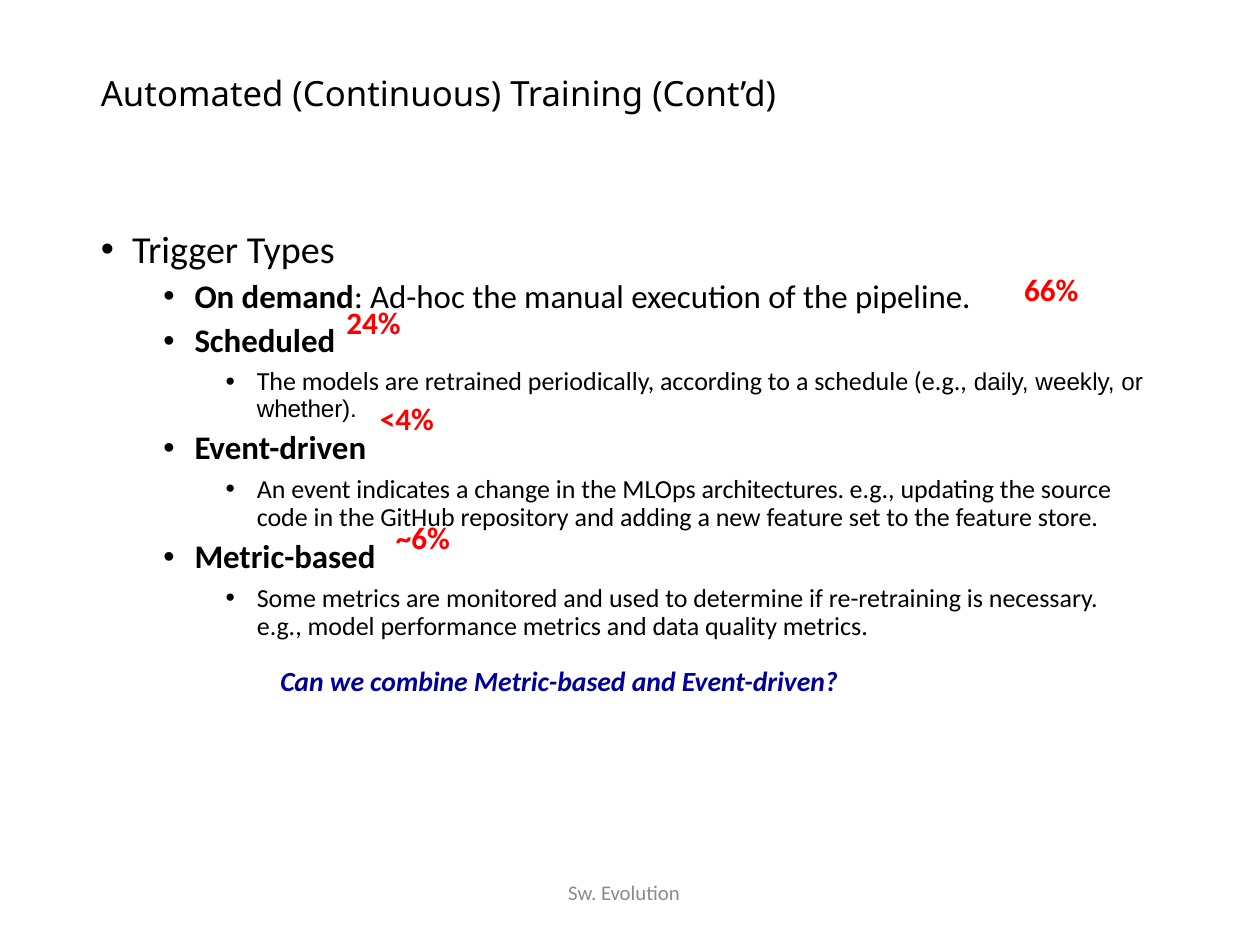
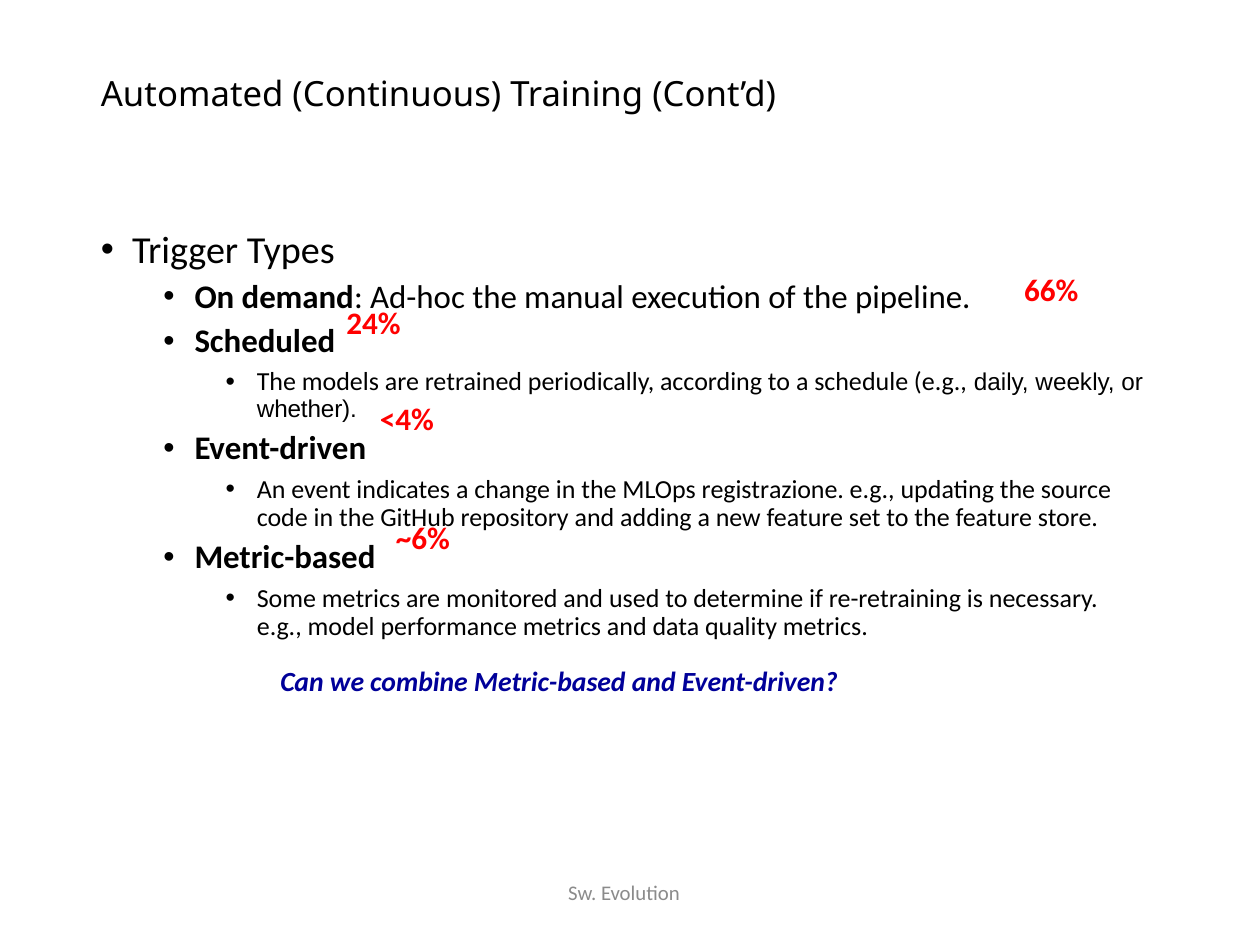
architectures: architectures -> registrazione
